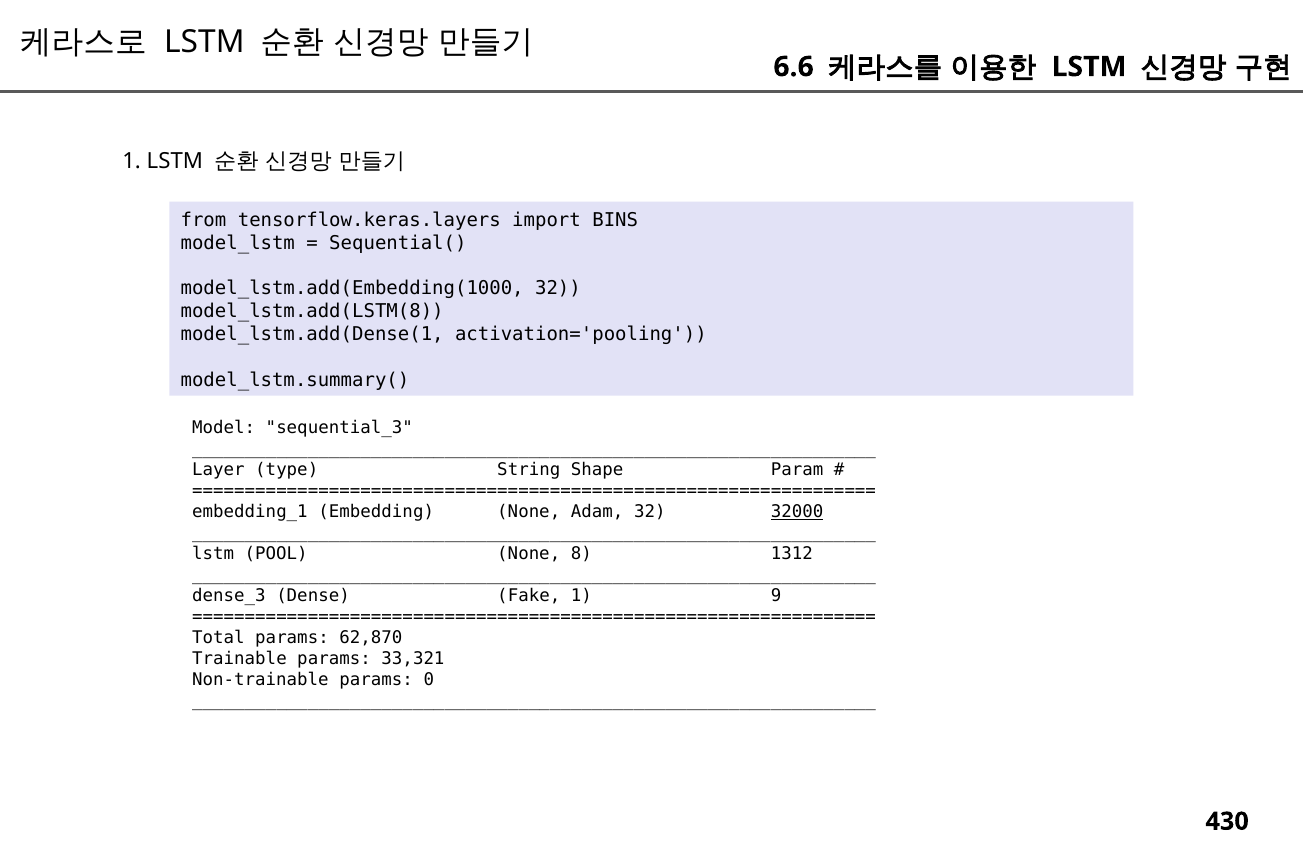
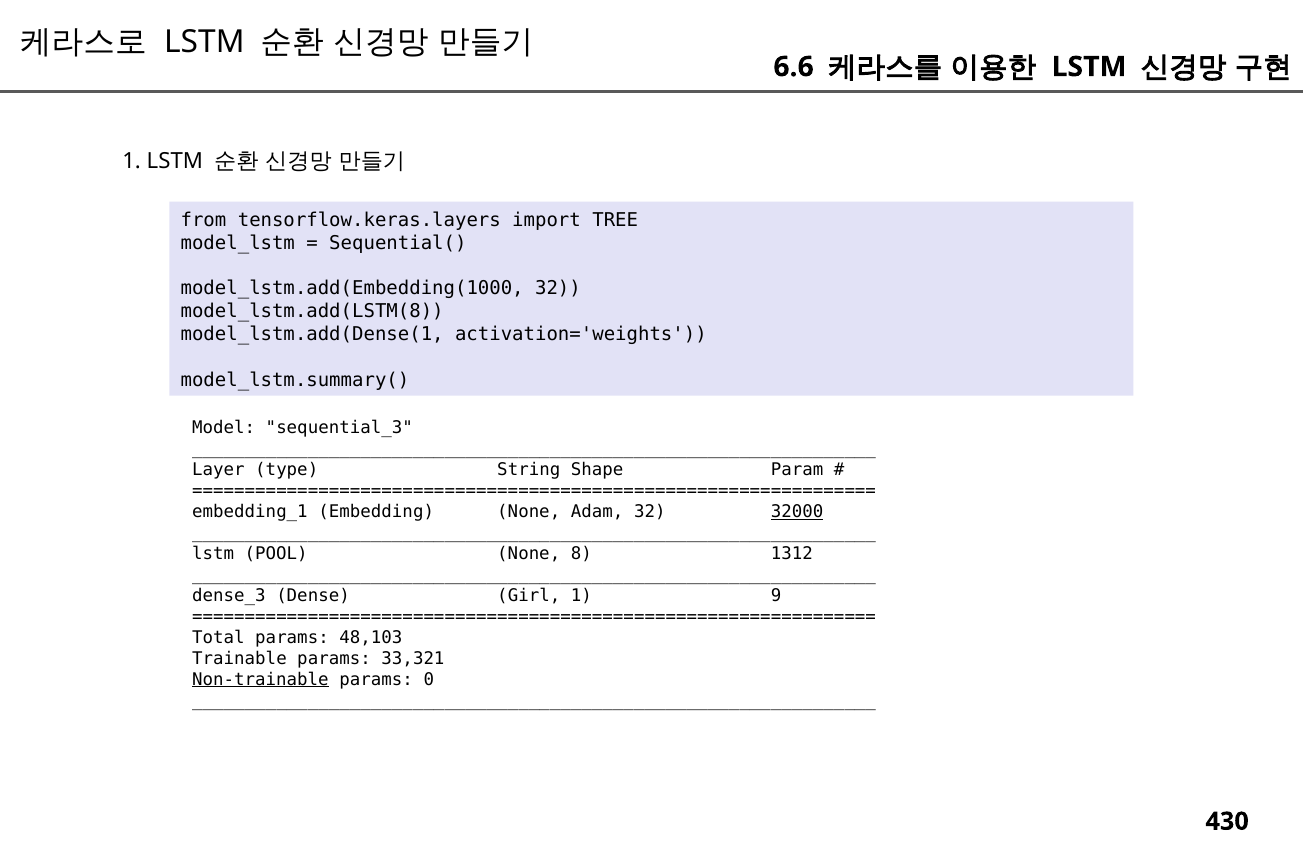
BINS: BINS -> TREE
activation='pooling: activation='pooling -> activation='weights
Fake: Fake -> Girl
62,870: 62,870 -> 48,103
Non-trainable underline: none -> present
